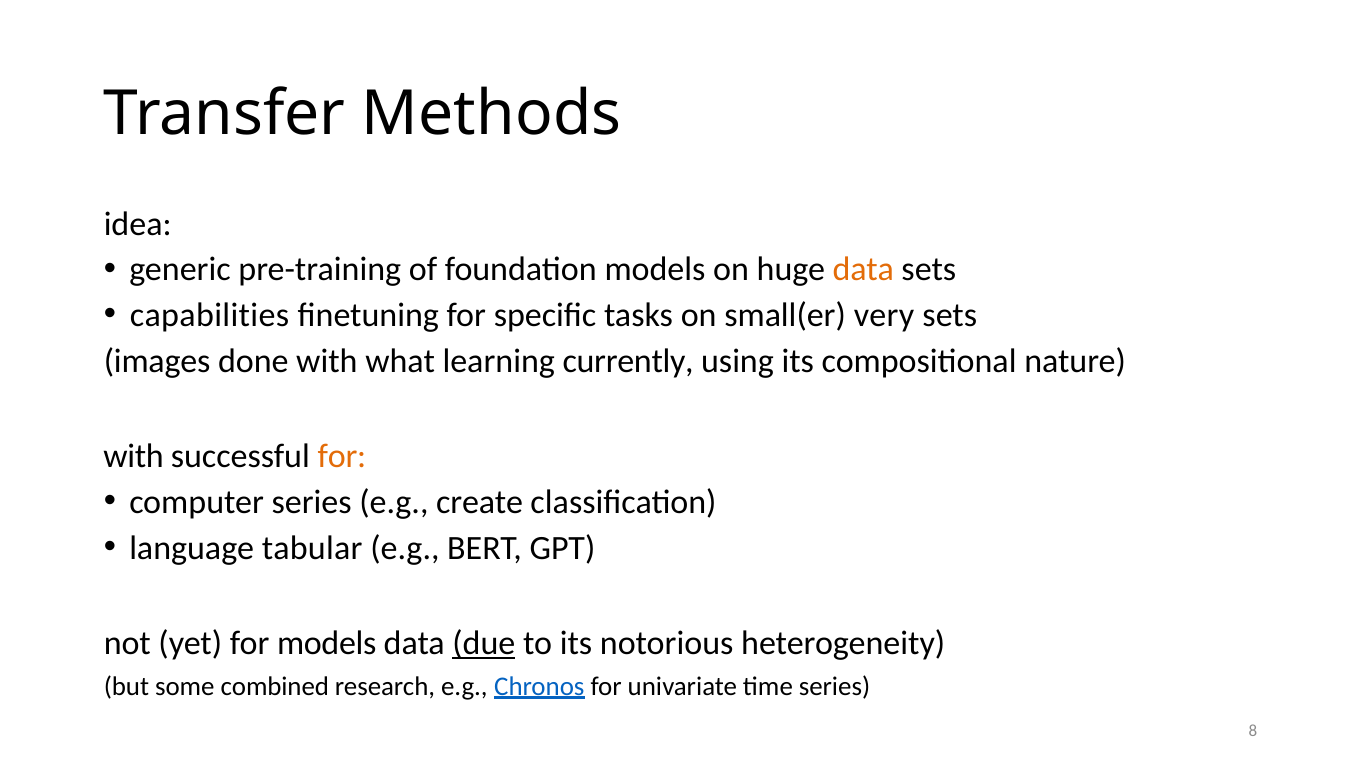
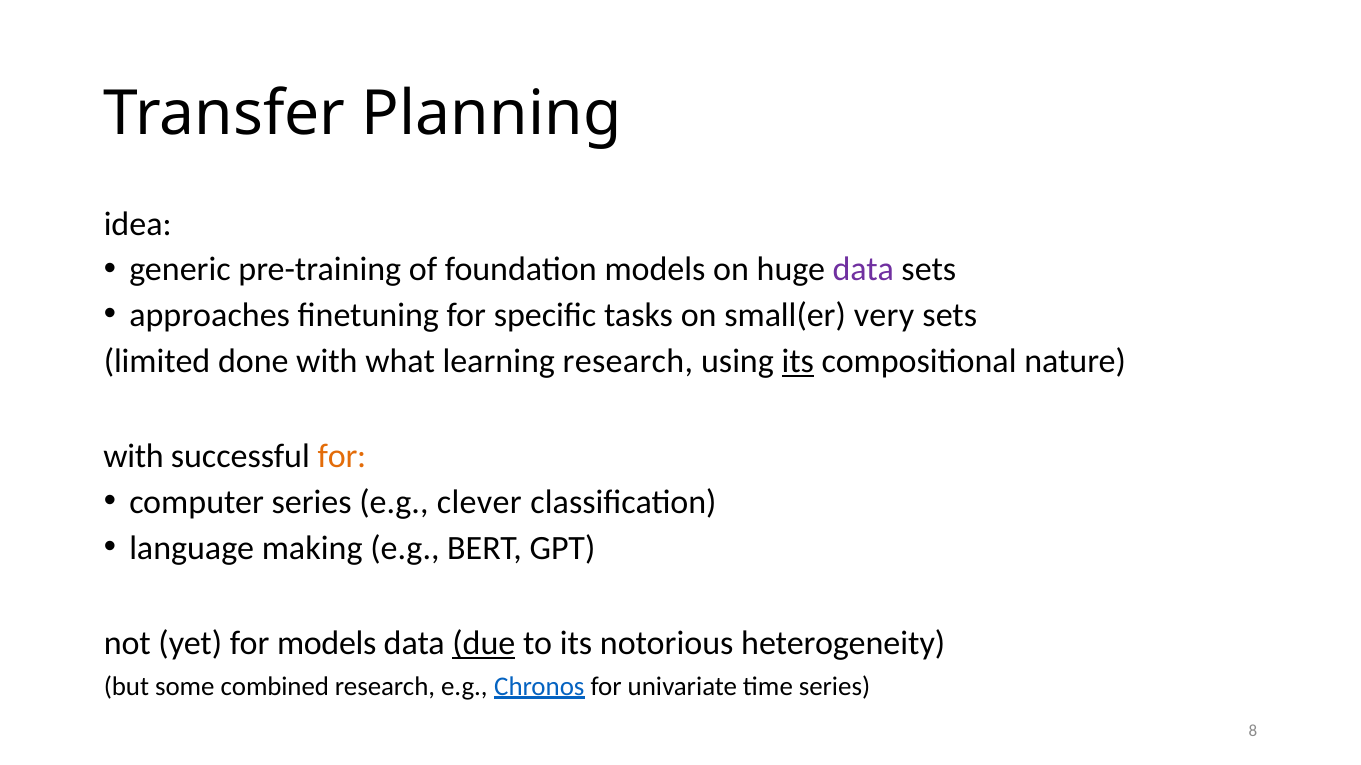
Methods: Methods -> Planning
data at (863, 270) colour: orange -> purple
capabilities: capabilities -> approaches
images: images -> limited
learning currently: currently -> research
its at (798, 362) underline: none -> present
create: create -> clever
tabular: tabular -> making
